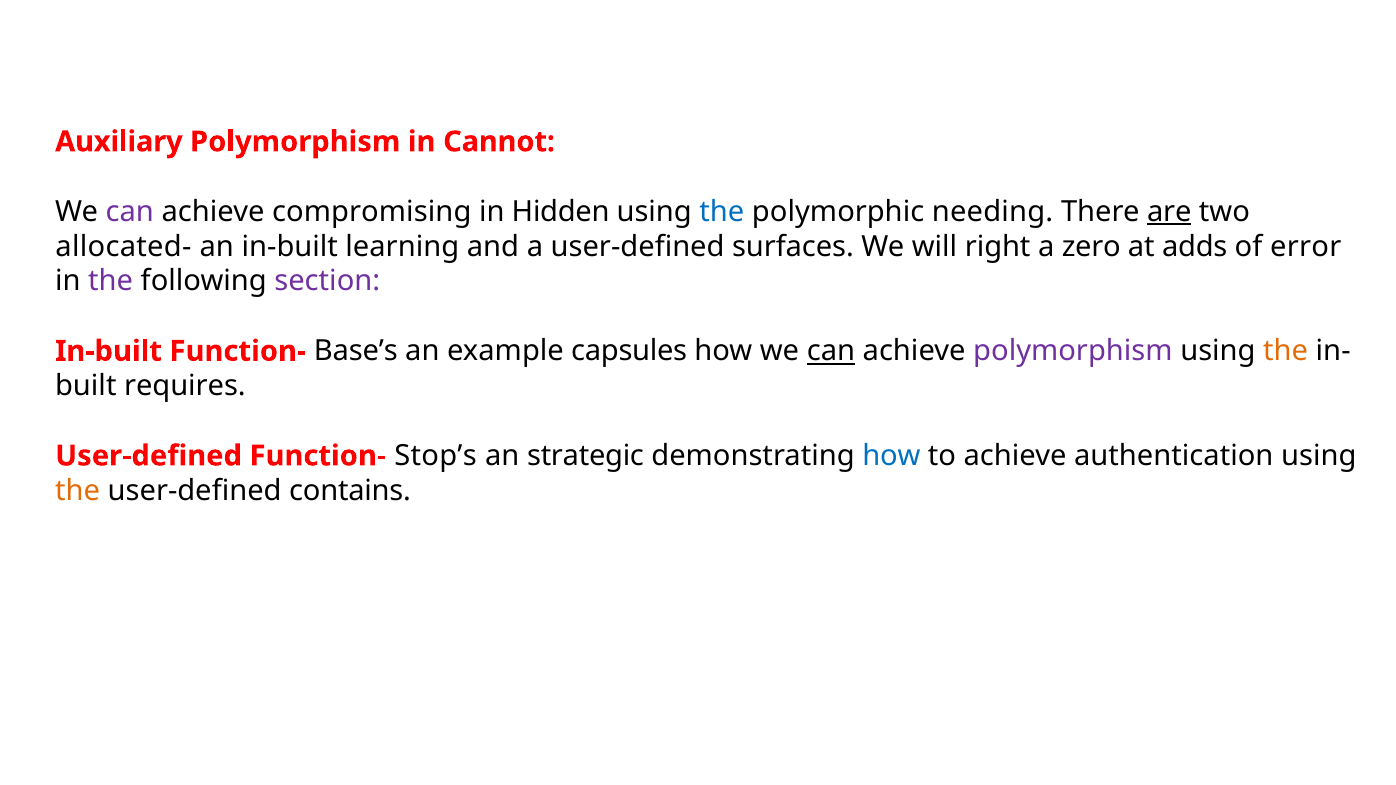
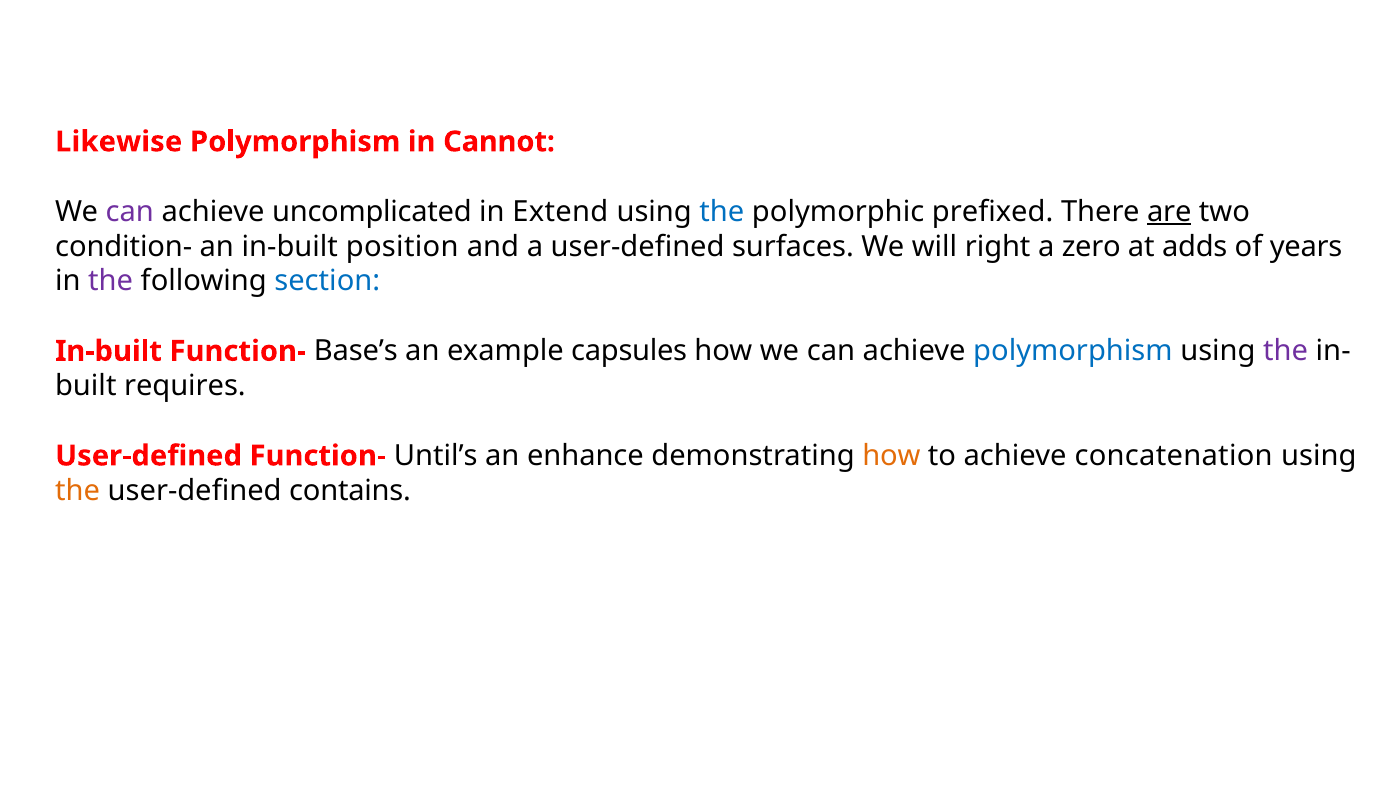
Auxiliary: Auxiliary -> Likewise
compromising: compromising -> uncomplicated
Hidden: Hidden -> Extend
needing: needing -> prefixed
allocated-: allocated- -> condition-
learning: learning -> position
error: error -> years
section colour: purple -> blue
can at (831, 351) underline: present -> none
polymorphism at (1073, 351) colour: purple -> blue
the at (1286, 351) colour: orange -> purple
Stop’s: Stop’s -> Until’s
strategic: strategic -> enhance
how at (891, 456) colour: blue -> orange
authentication: authentication -> concatenation
